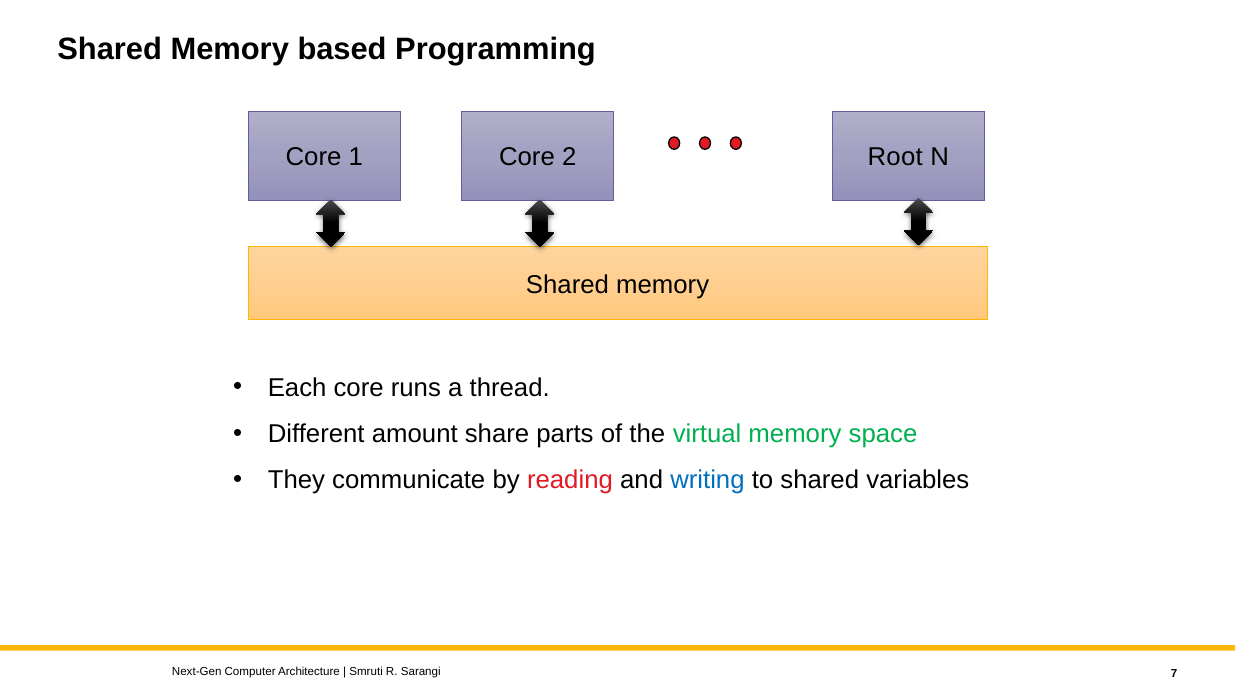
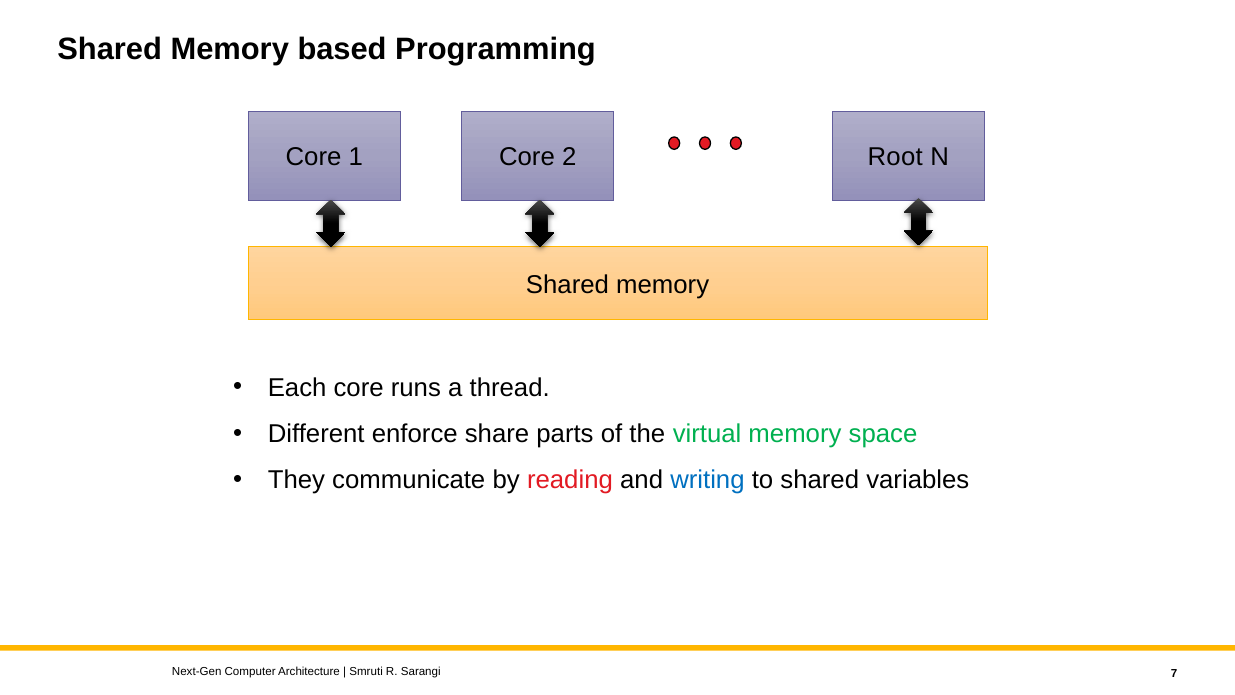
amount: amount -> enforce
